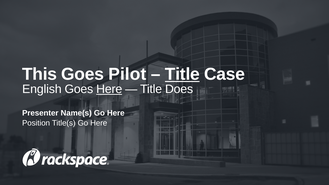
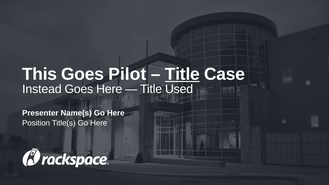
English: English -> Instead
Here at (109, 89) underline: present -> none
Does: Does -> Used
